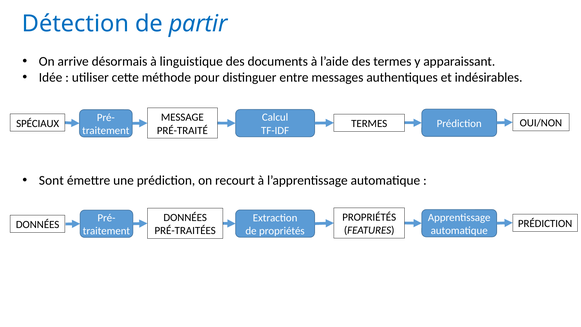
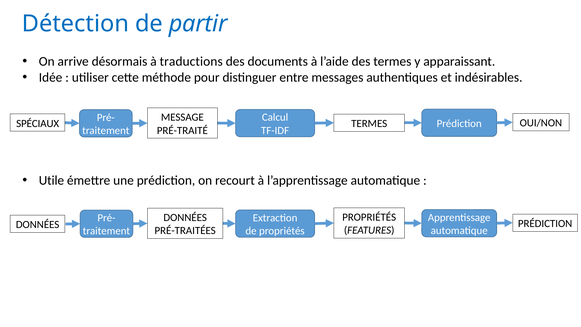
linguistique: linguistique -> traductions
Sont: Sont -> Utile
